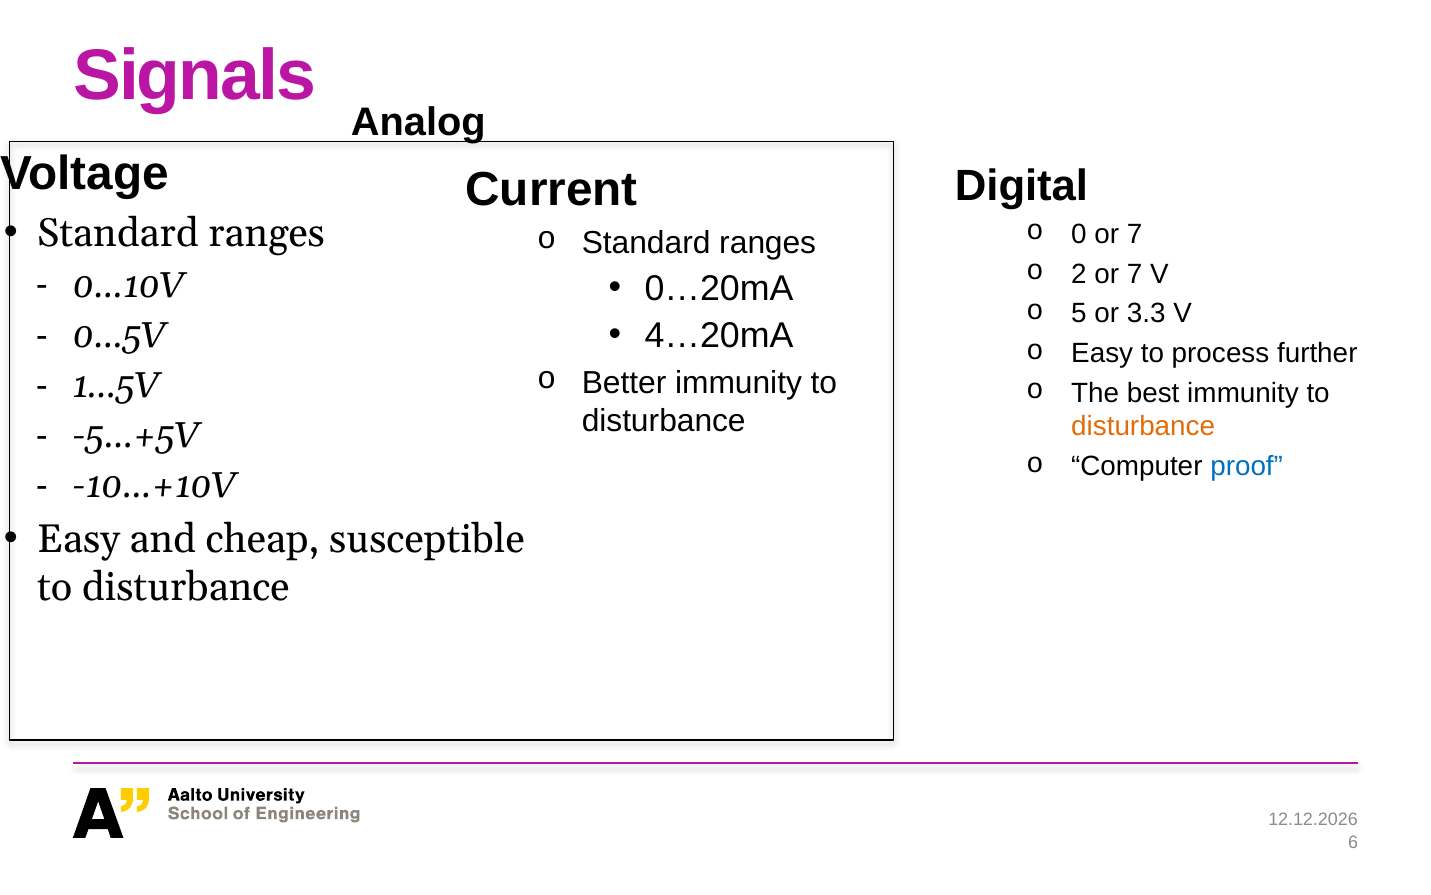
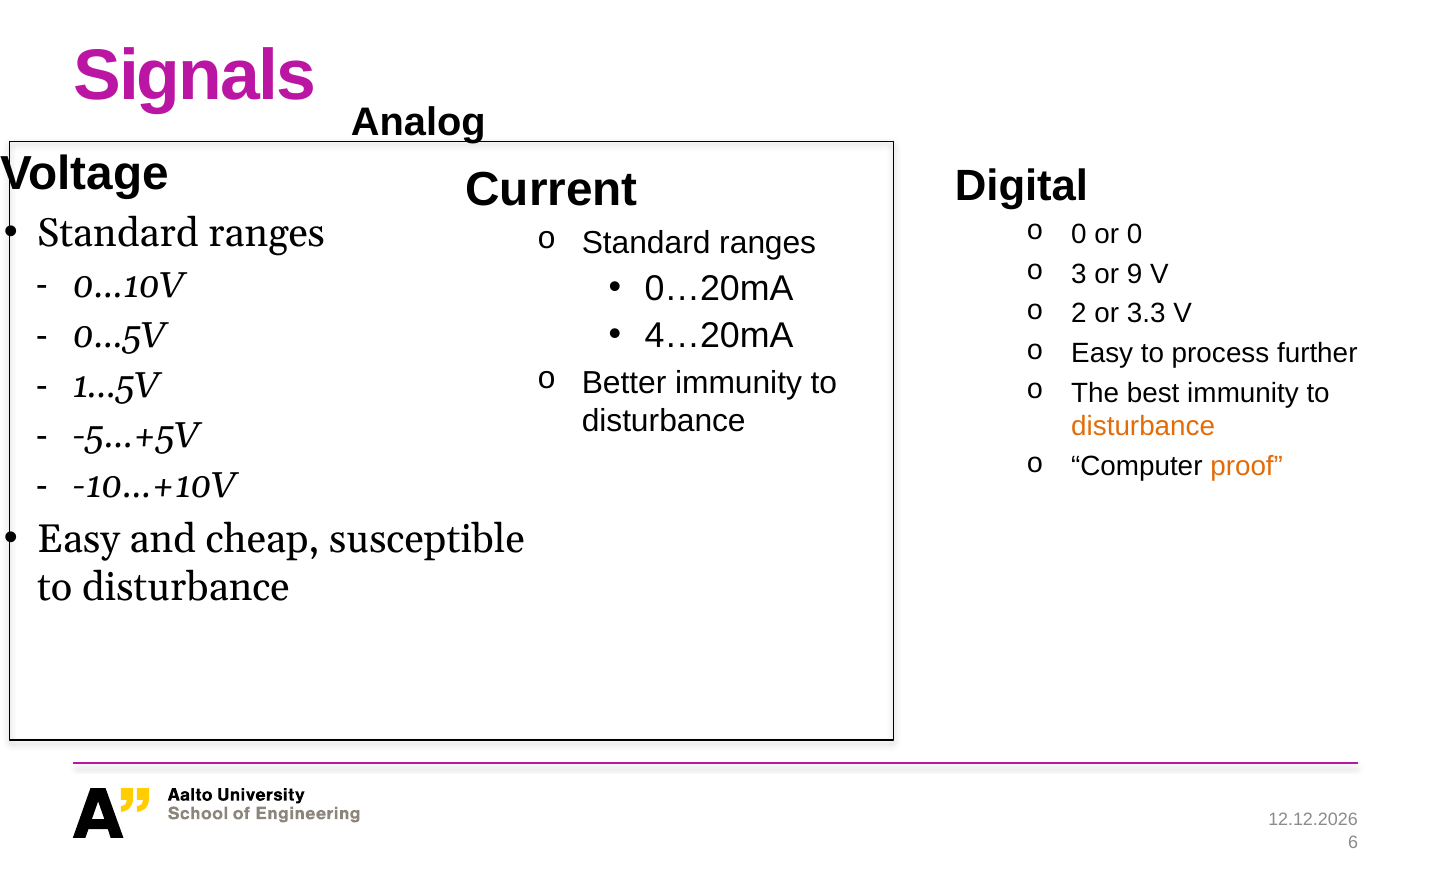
0 or 7: 7 -> 0
2: 2 -> 3
7 at (1135, 274): 7 -> 9
5: 5 -> 2
proof colour: blue -> orange
